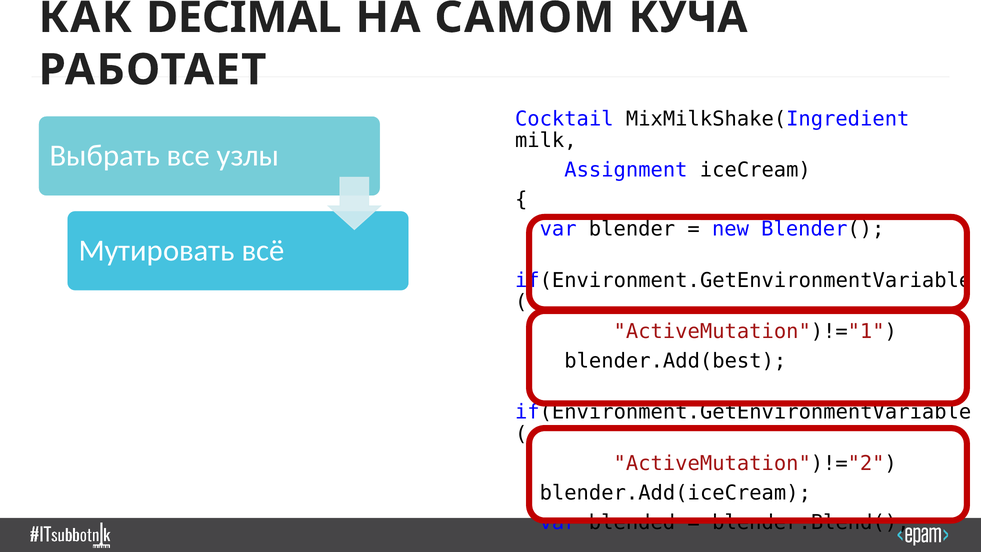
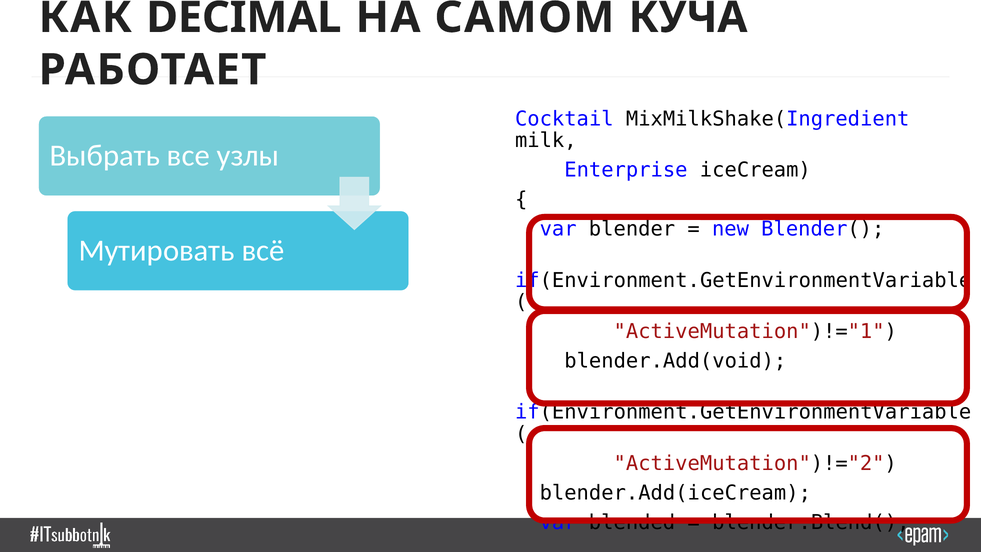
Assignment: Assignment -> Enterprise
blender.Add(best: blender.Add(best -> blender.Add(void
